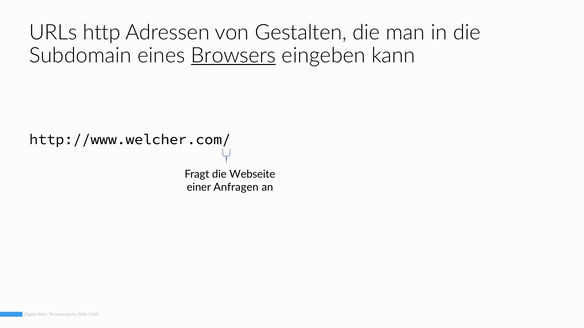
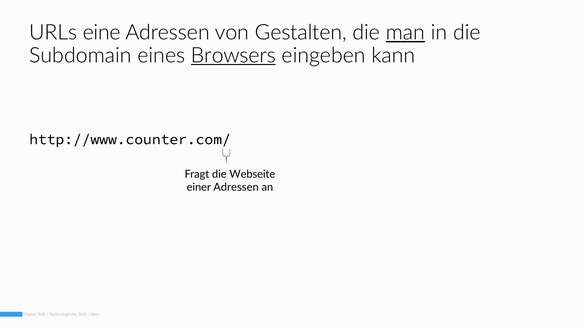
http: http -> eine
man underline: none -> present
http://www.welcher.com/: http://www.welcher.com/ -> http://www.counter.com/
einer Anfragen: Anfragen -> Adressen
